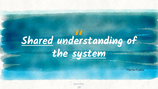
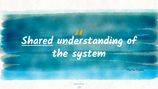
system underline: present -> none
